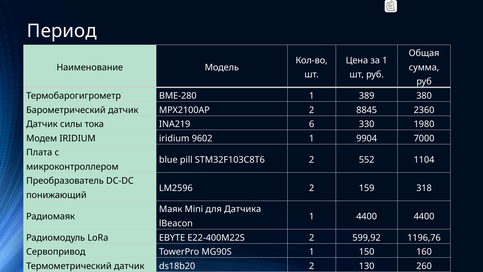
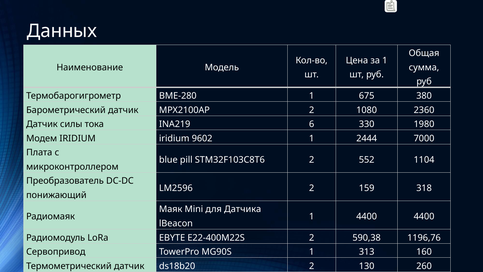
Период: Период -> Данных
389: 389 -> 675
8845: 8845 -> 1080
9904: 9904 -> 2444
599,92: 599,92 -> 590,38
150: 150 -> 313
